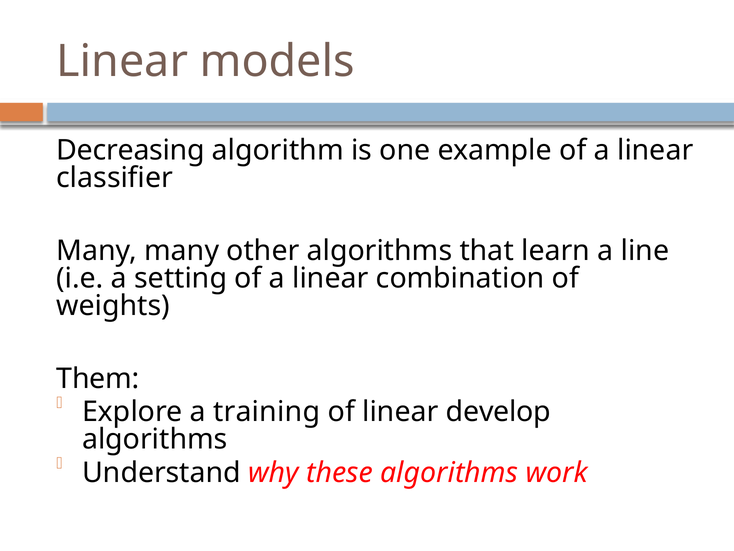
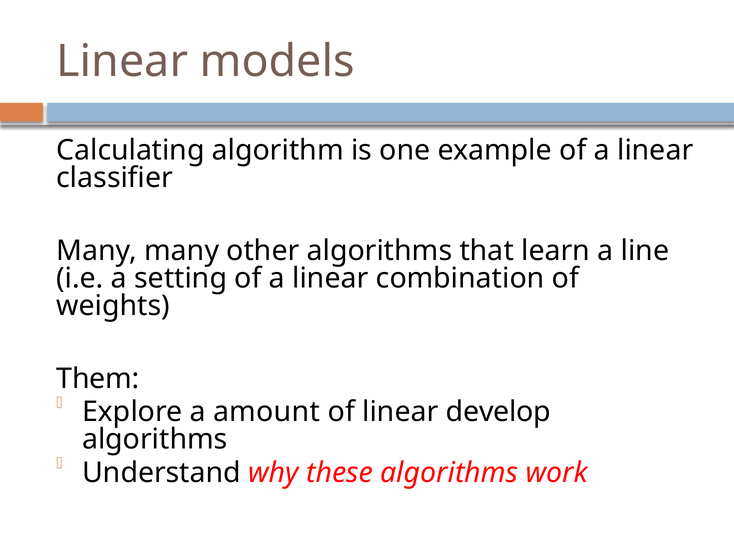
Decreasing: Decreasing -> Calculating
training: training -> amount
